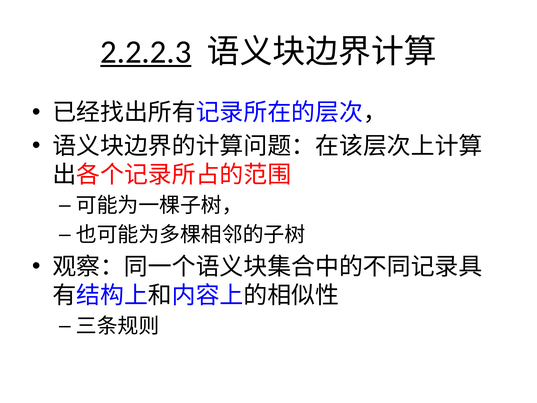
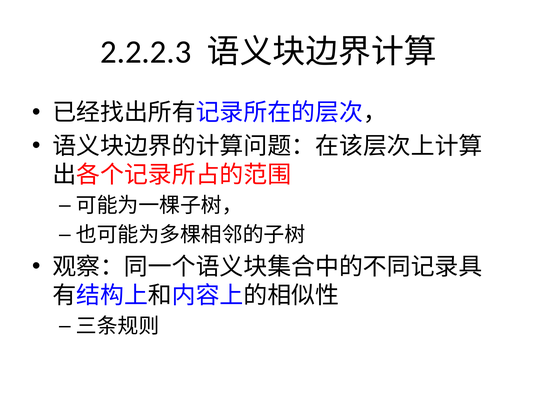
2.2.2.3 underline: present -> none
